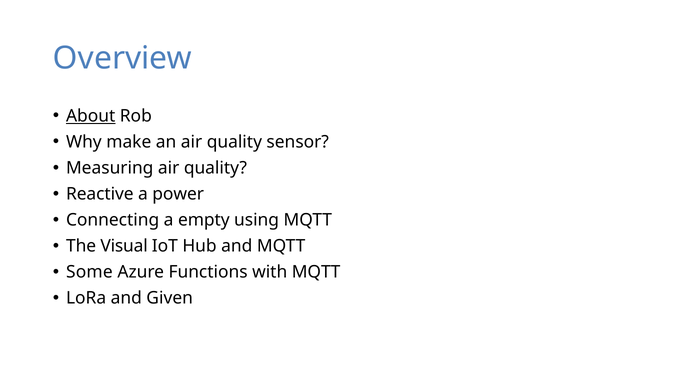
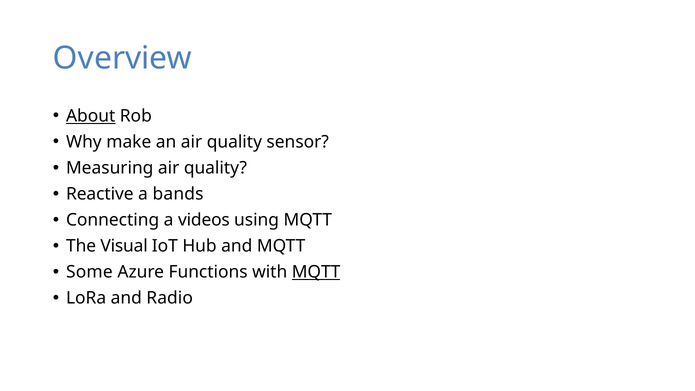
power: power -> bands
empty: empty -> videos
MQTT at (316, 272) underline: none -> present
Given: Given -> Radio
